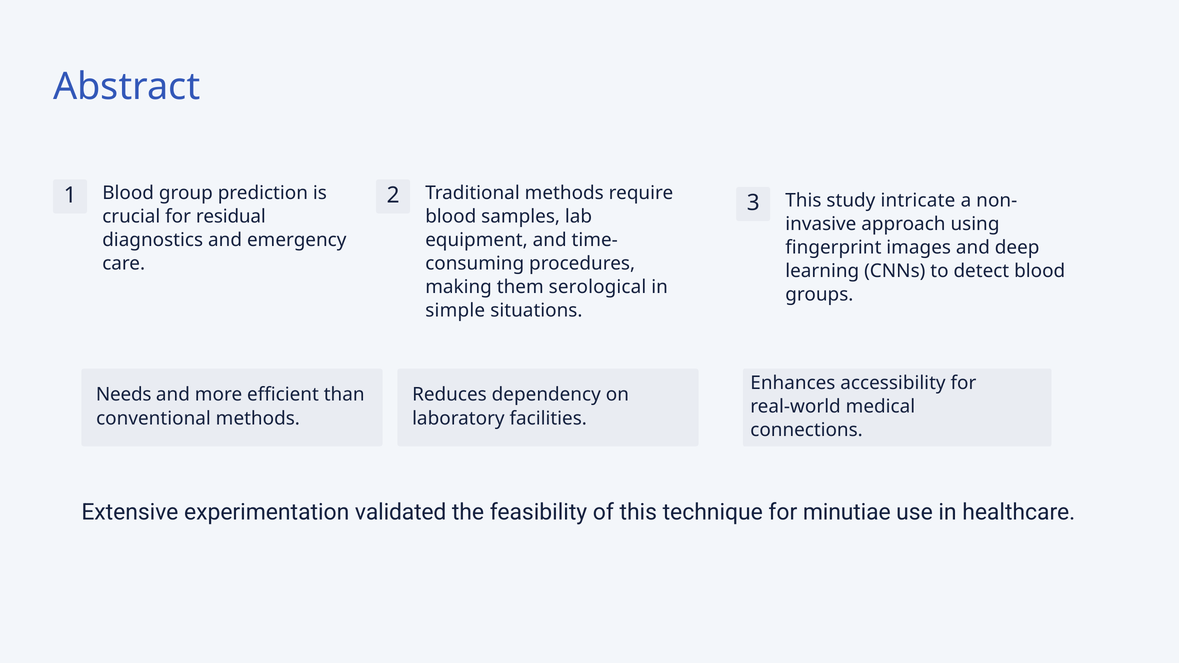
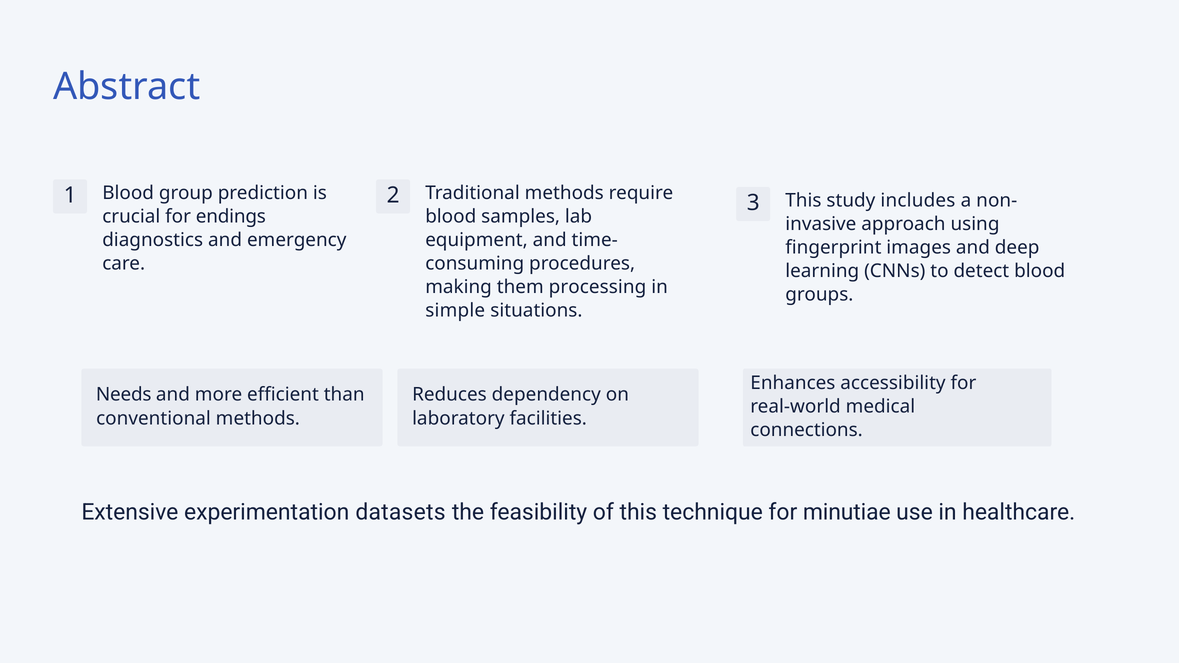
intricate: intricate -> includes
residual: residual -> endings
serological: serological -> processing
validated: validated -> datasets
